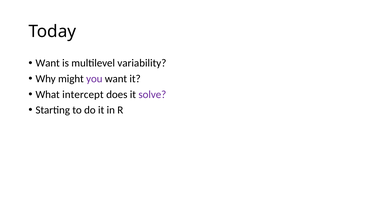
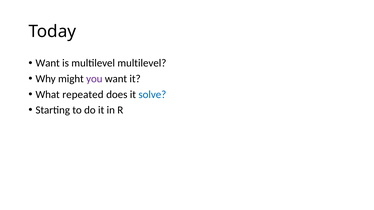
multilevel variability: variability -> multilevel
intercept: intercept -> repeated
solve colour: purple -> blue
